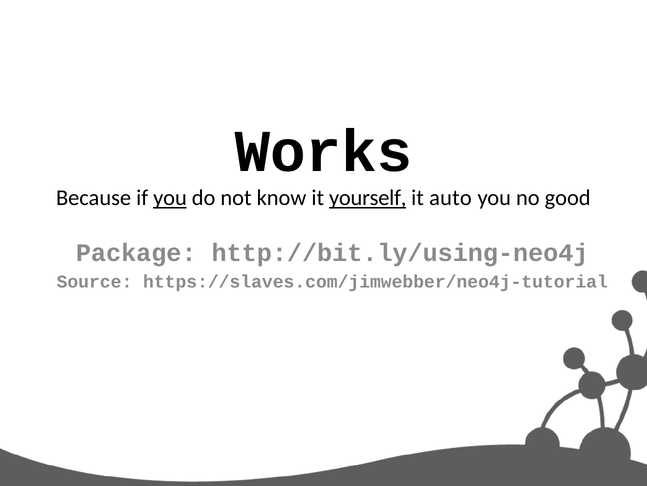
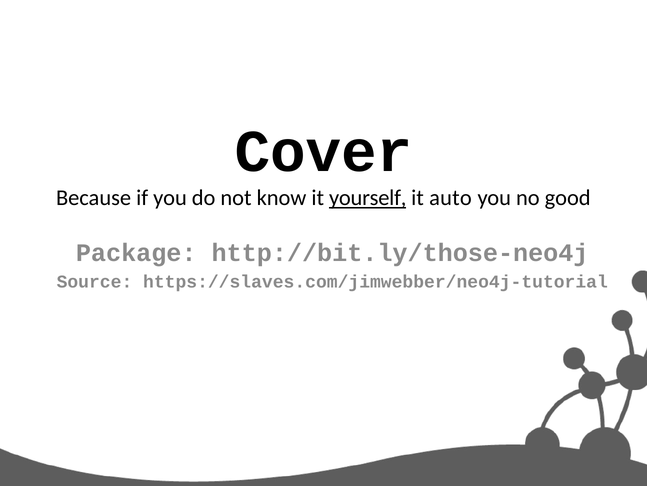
Works: Works -> Cover
you at (170, 198) underline: present -> none
http://bit.ly/using-neo4j: http://bit.ly/using-neo4j -> http://bit.ly/those-neo4j
